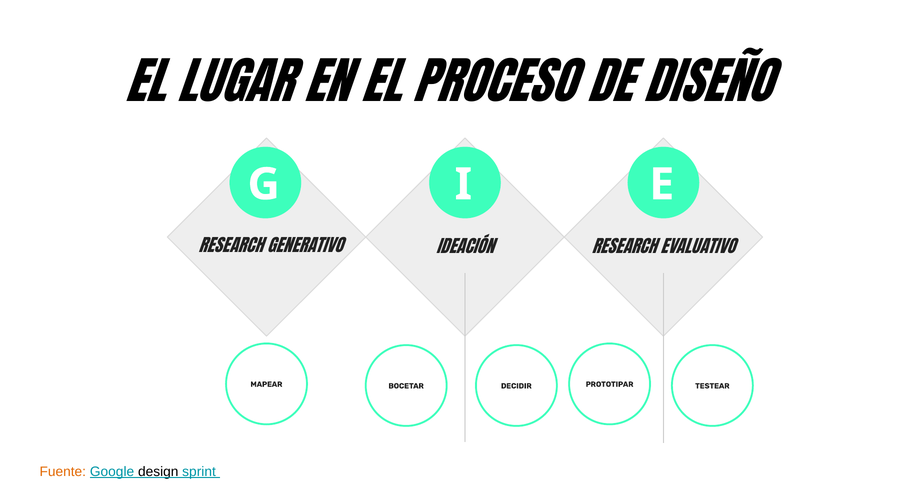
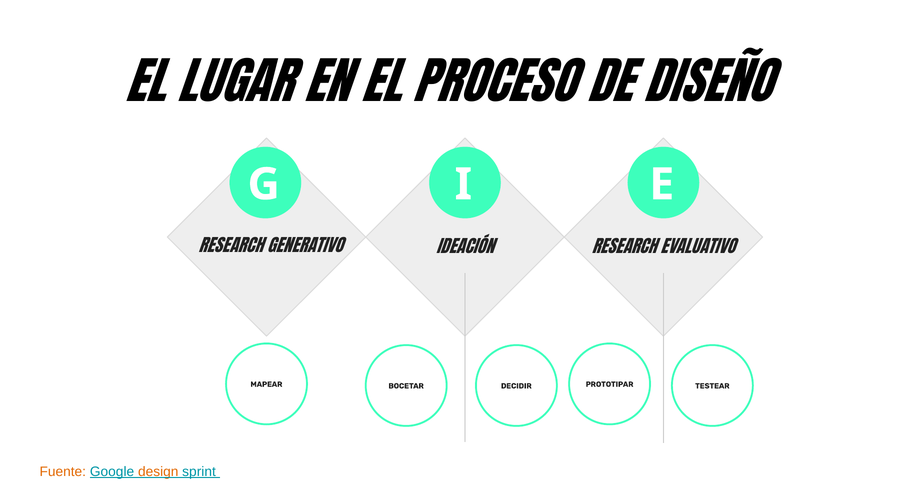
design colour: black -> orange
